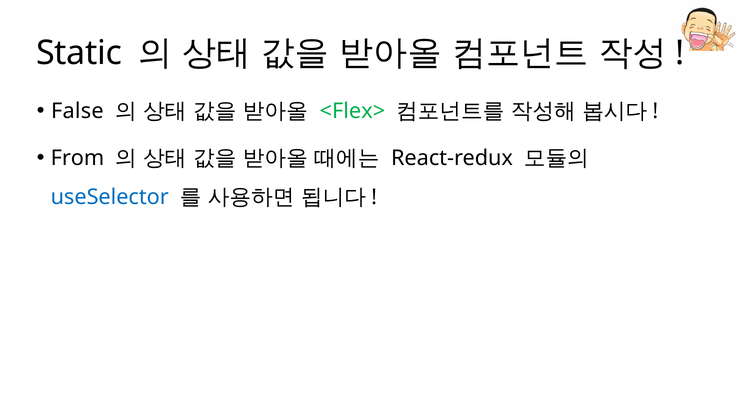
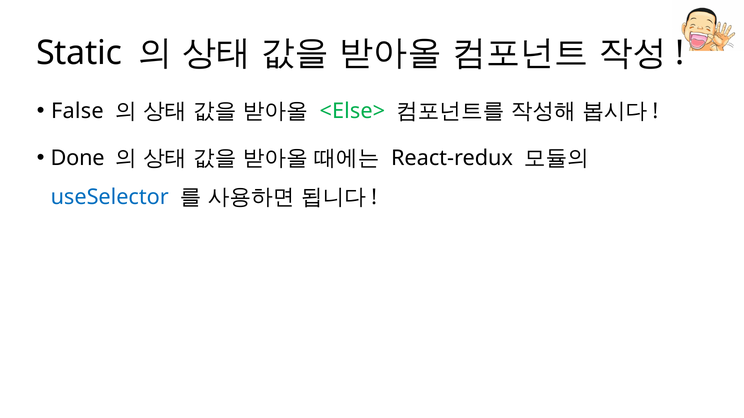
<Flex>: <Flex> -> <Else>
From: From -> Done
